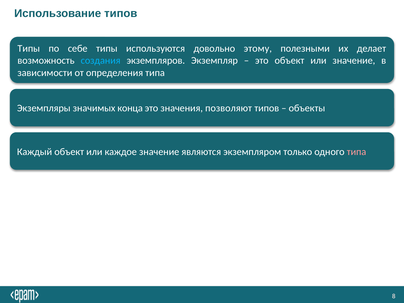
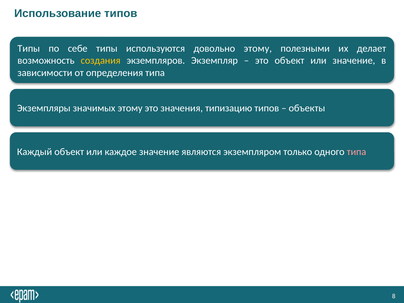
создания colour: light blue -> yellow
значимых конца: конца -> этому
позволяют: позволяют -> типизацию
